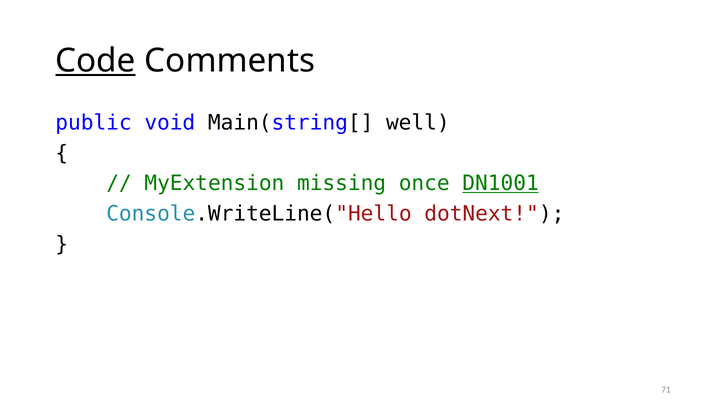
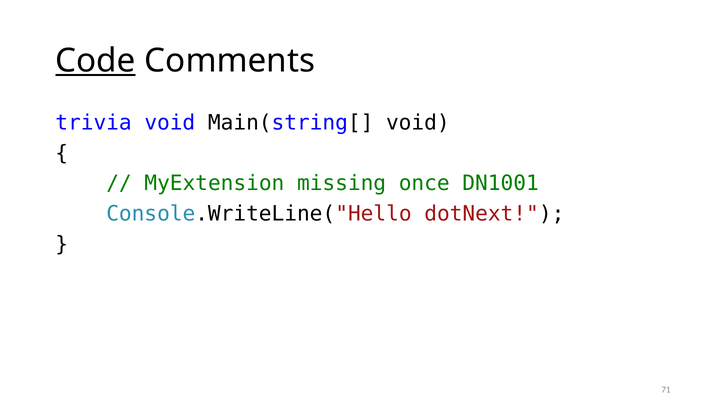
public: public -> trivia
Main(string[ well: well -> void
DN1001 underline: present -> none
